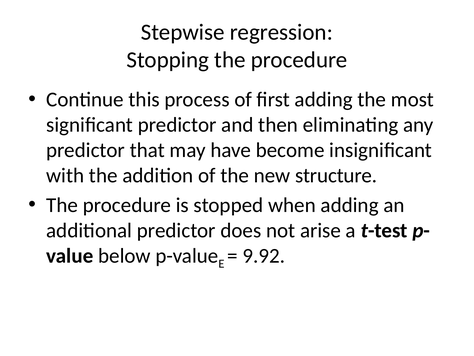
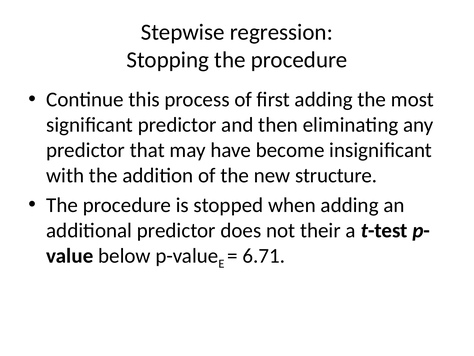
arise: arise -> their
9.92: 9.92 -> 6.71
